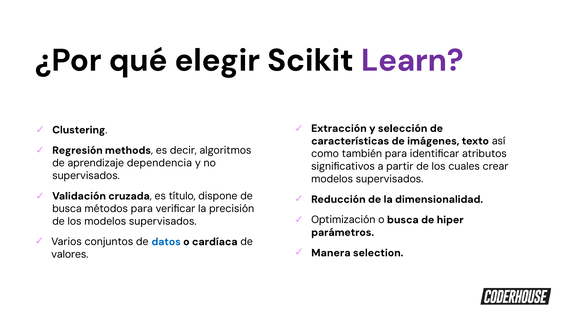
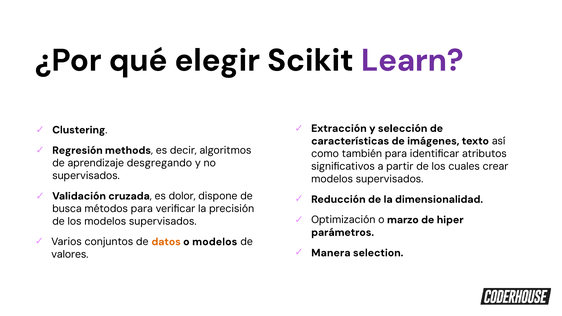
dependencia: dependencia -> desgregando
título: título -> dolor
o busca: busca -> marzo
datos colour: blue -> orange
o cardíaca: cardíaca -> modelos
